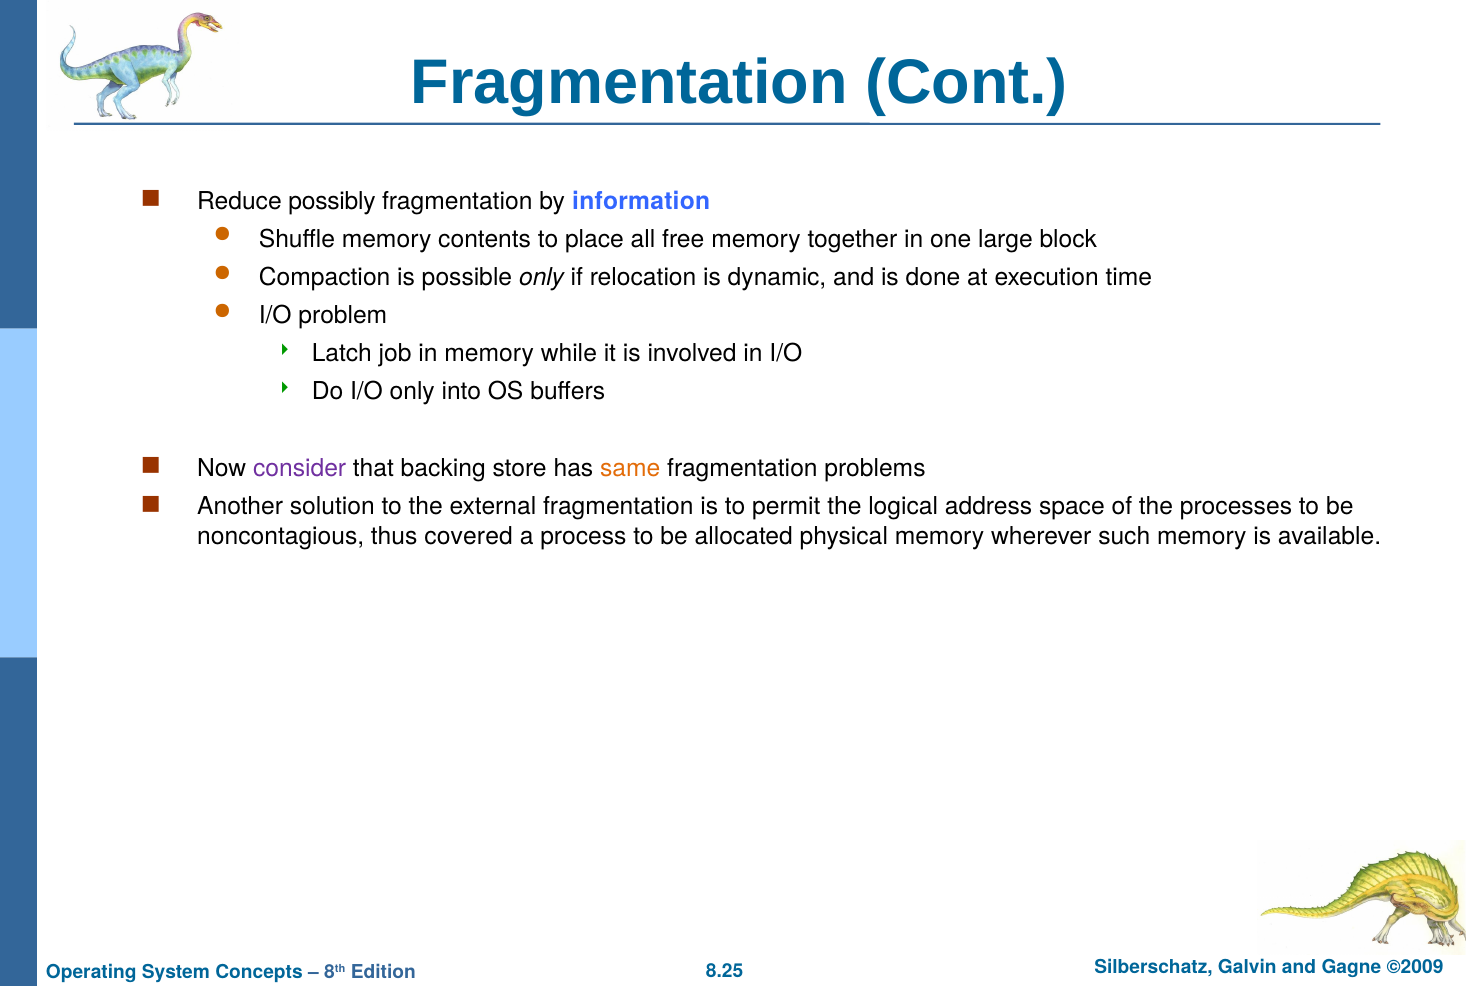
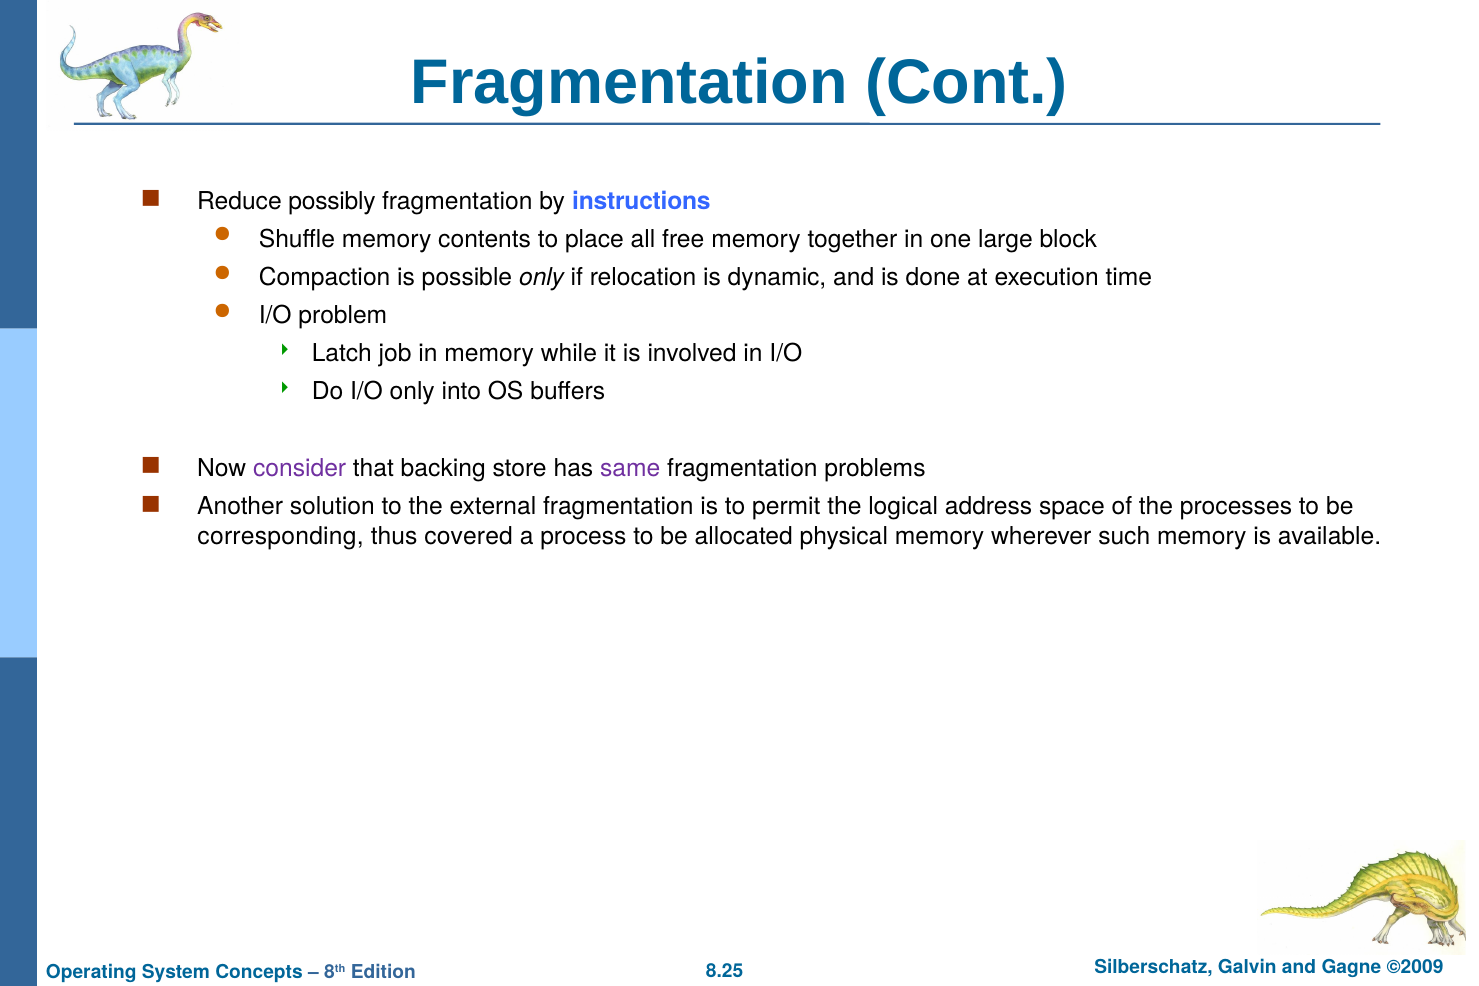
information: information -> instructions
same colour: orange -> purple
noncontagious: noncontagious -> corresponding
